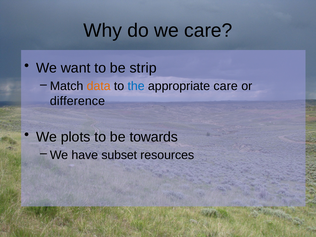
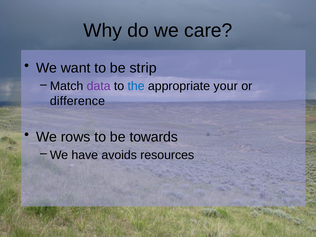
data colour: orange -> purple
appropriate care: care -> your
plots: plots -> rows
subset: subset -> avoids
